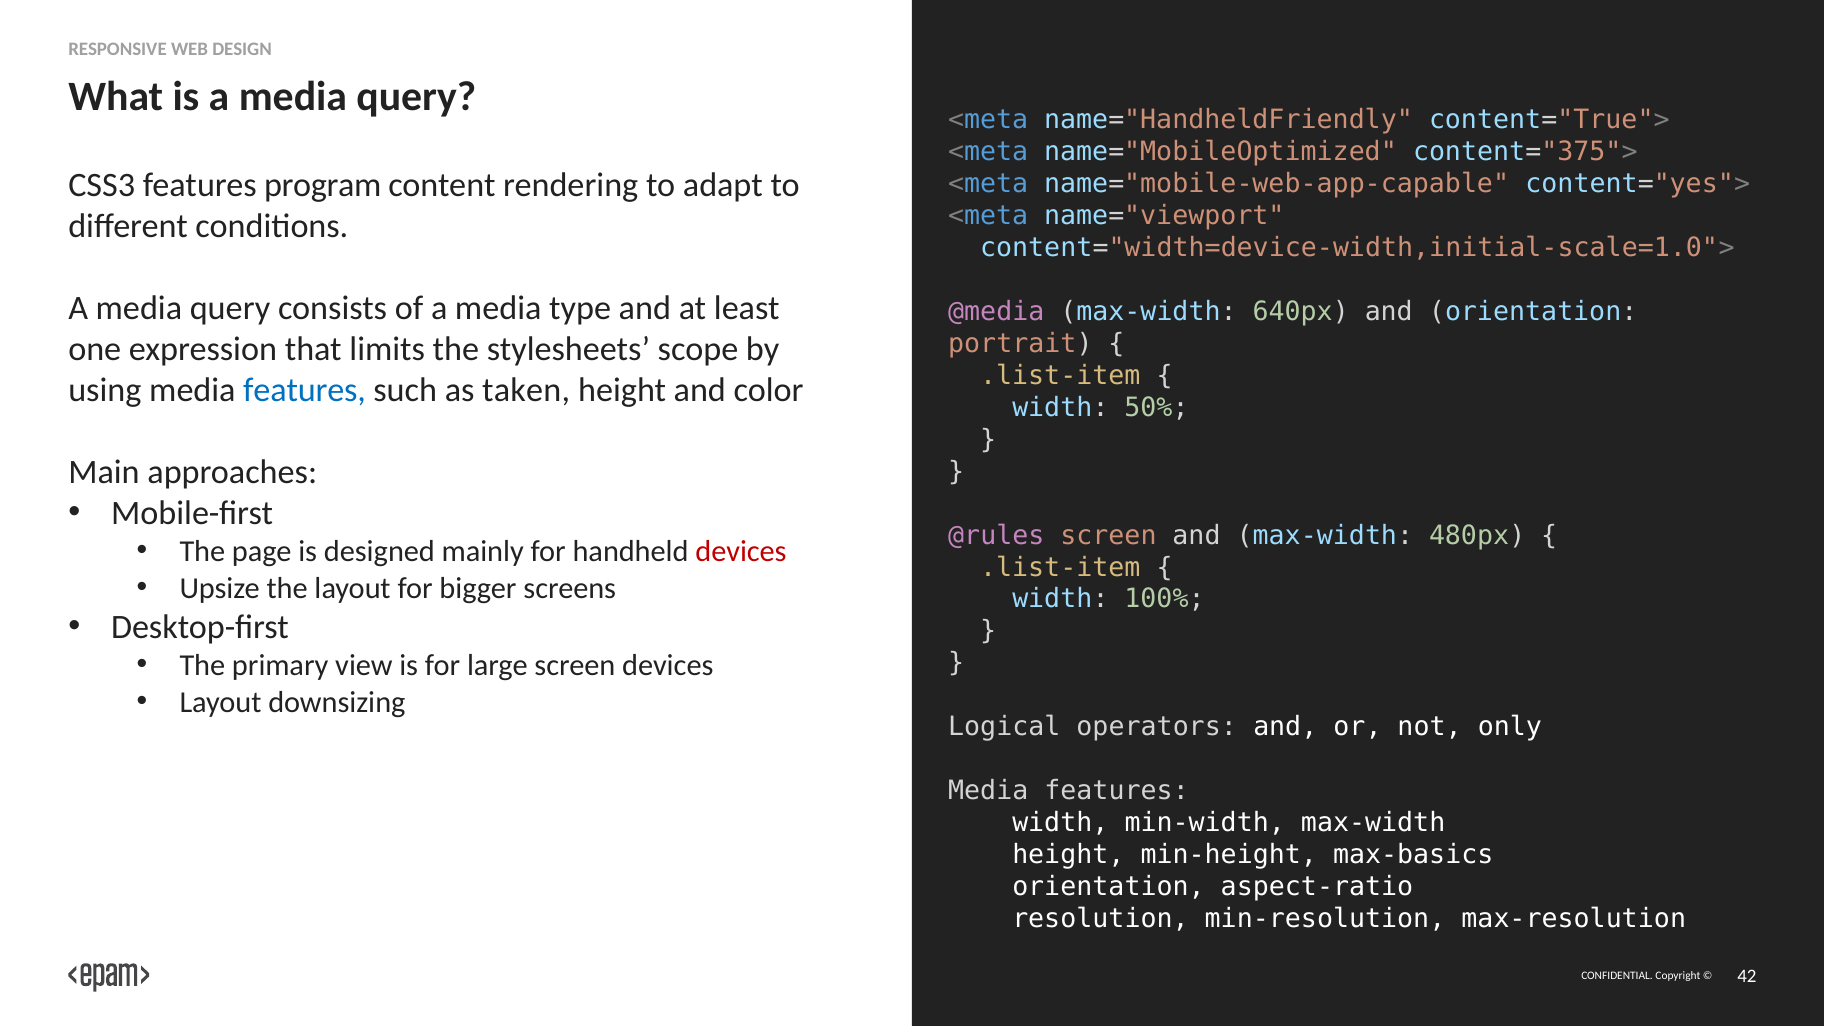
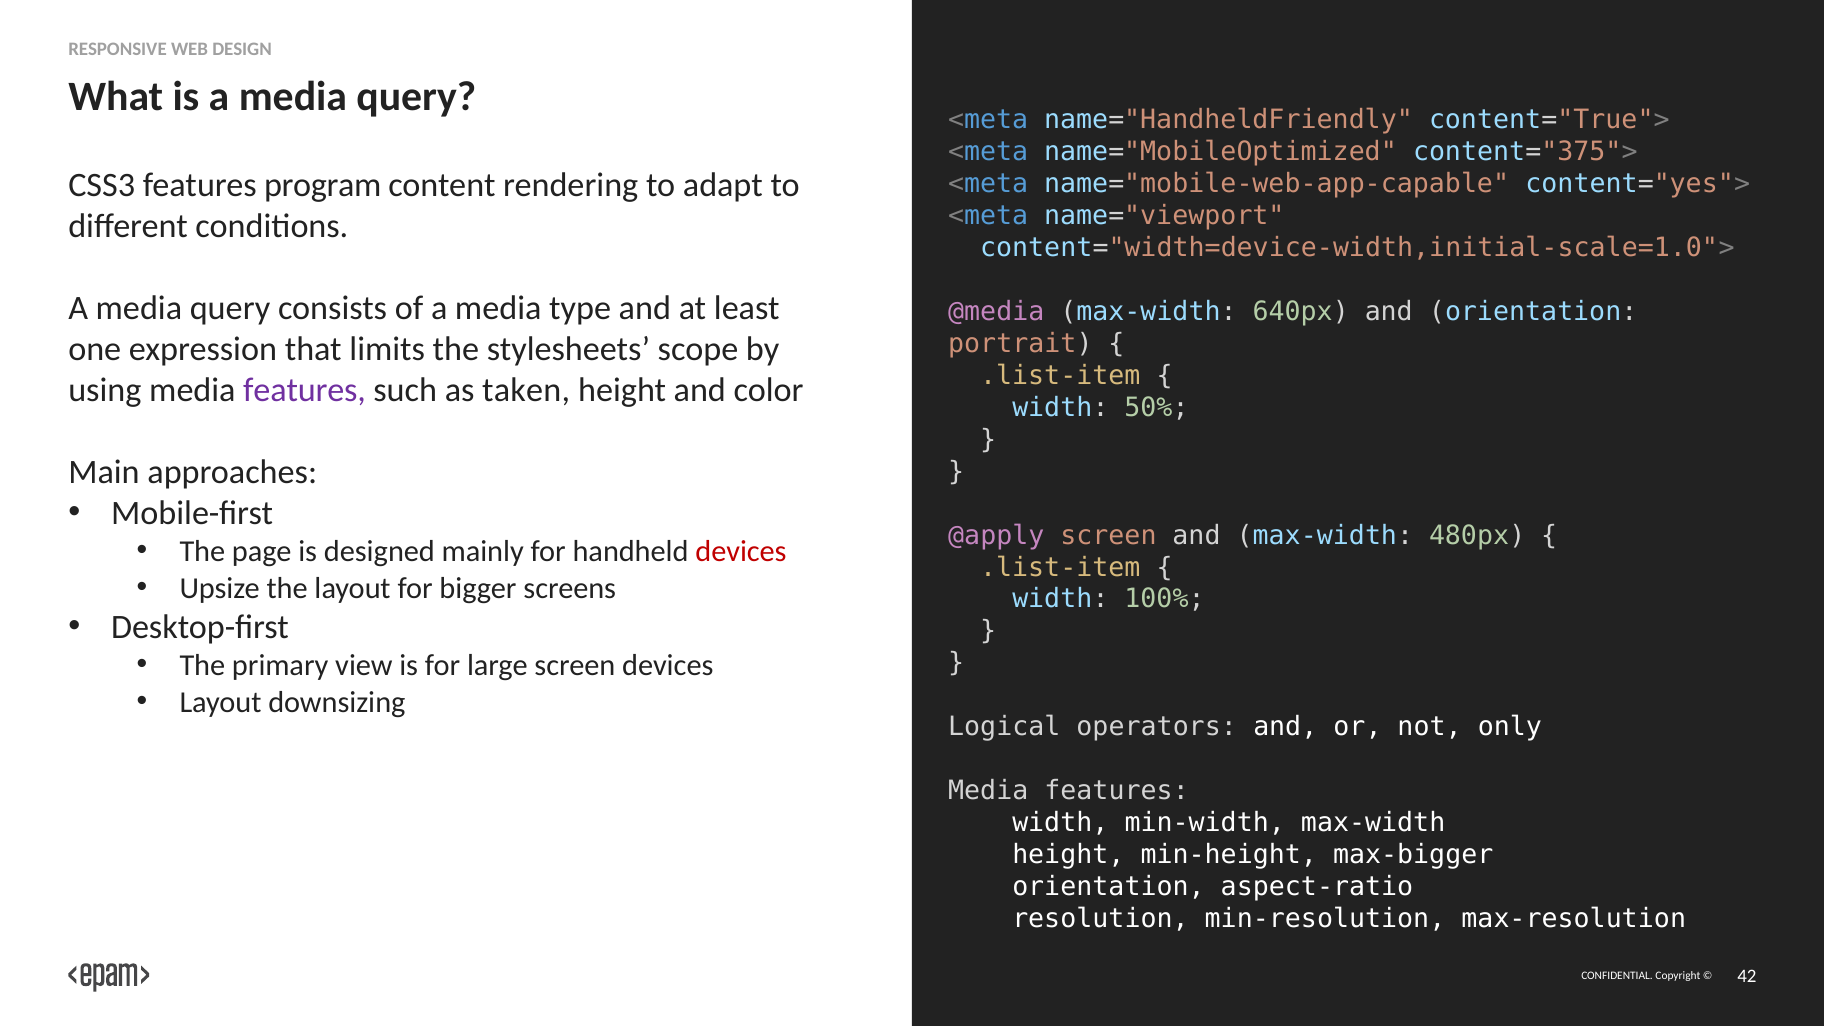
features at (305, 390) colour: blue -> purple
@rules: @rules -> @apply
max-basics: max-basics -> max-bigger
